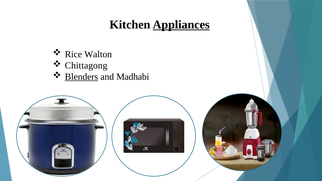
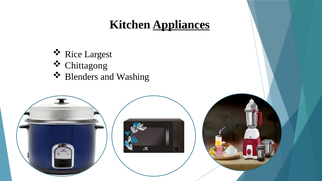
Walton: Walton -> Largest
Blenders underline: present -> none
Madhabi: Madhabi -> Washing
